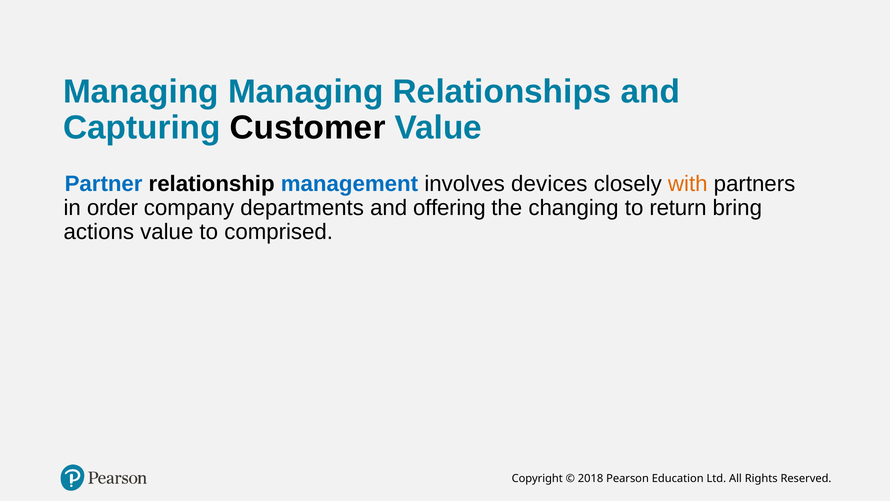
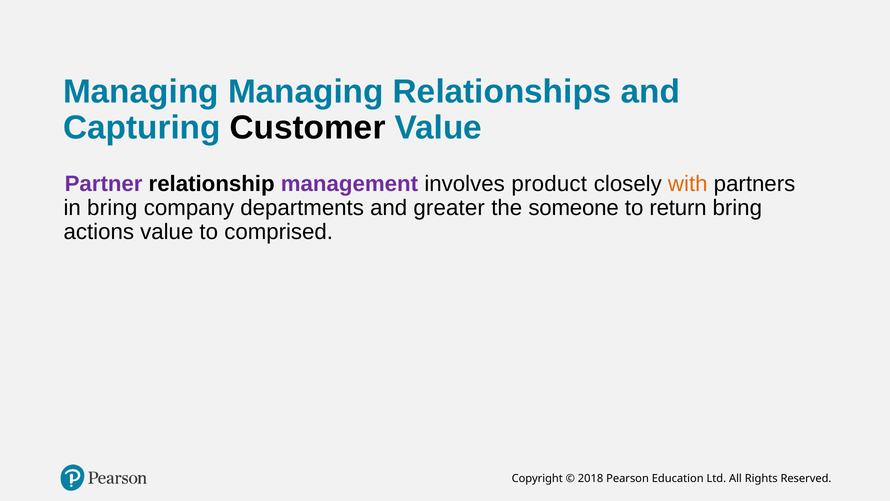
Partner colour: blue -> purple
management colour: blue -> purple
devices: devices -> product
in order: order -> bring
offering: offering -> greater
changing: changing -> someone
